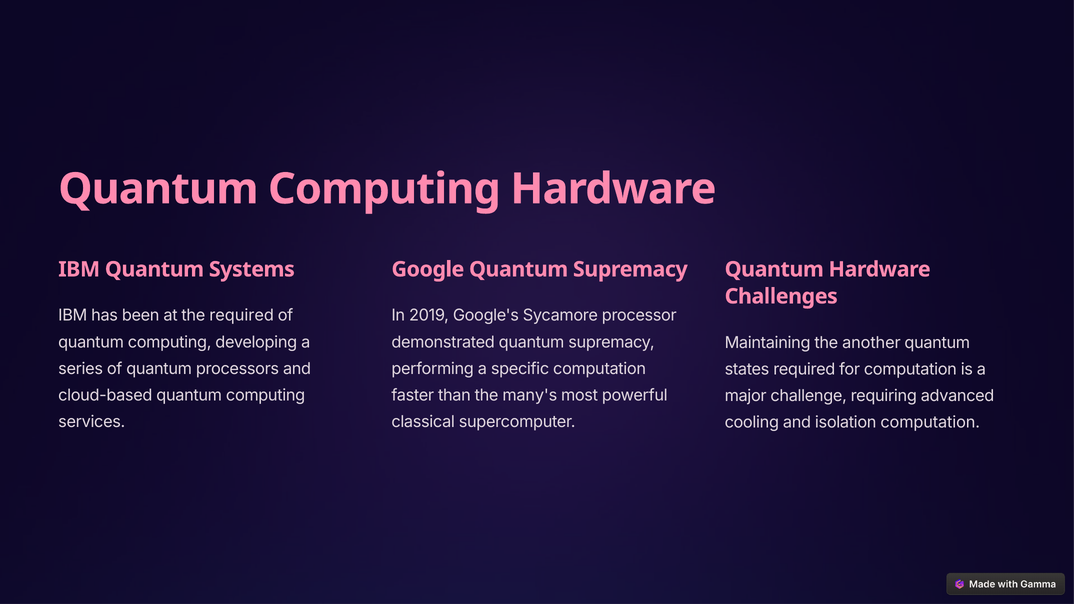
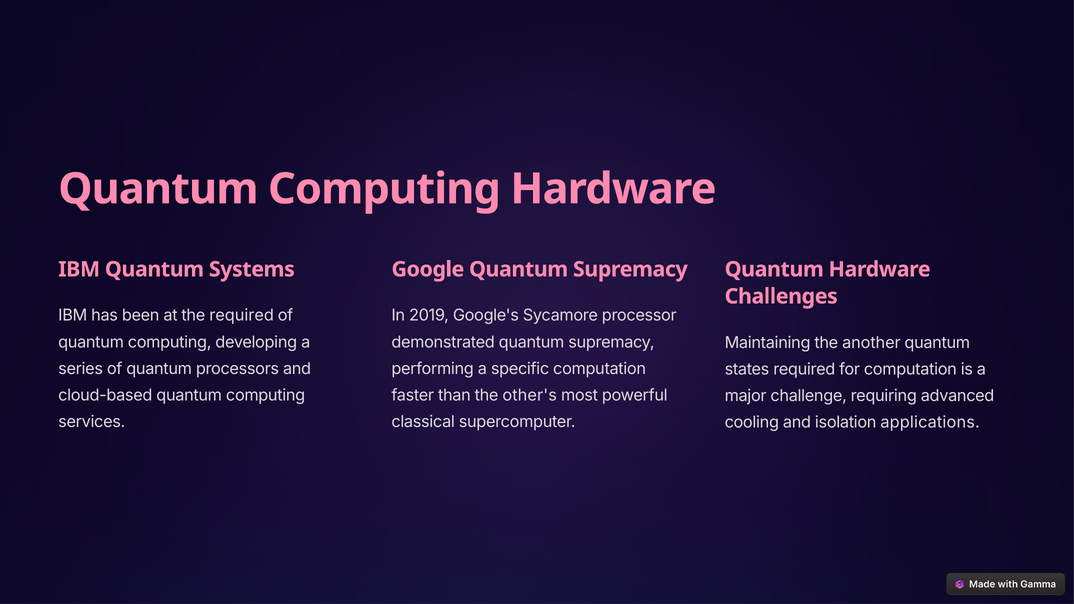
many's: many's -> other's
isolation computation: computation -> applications
